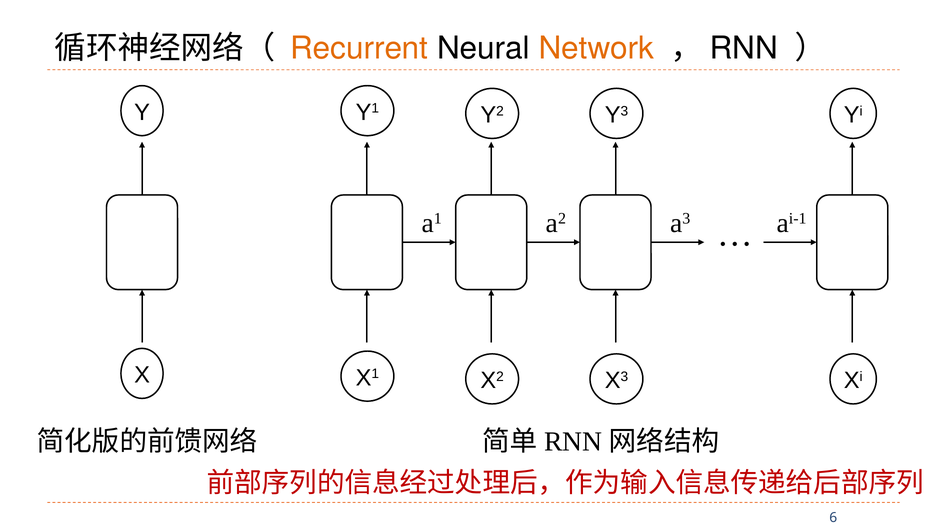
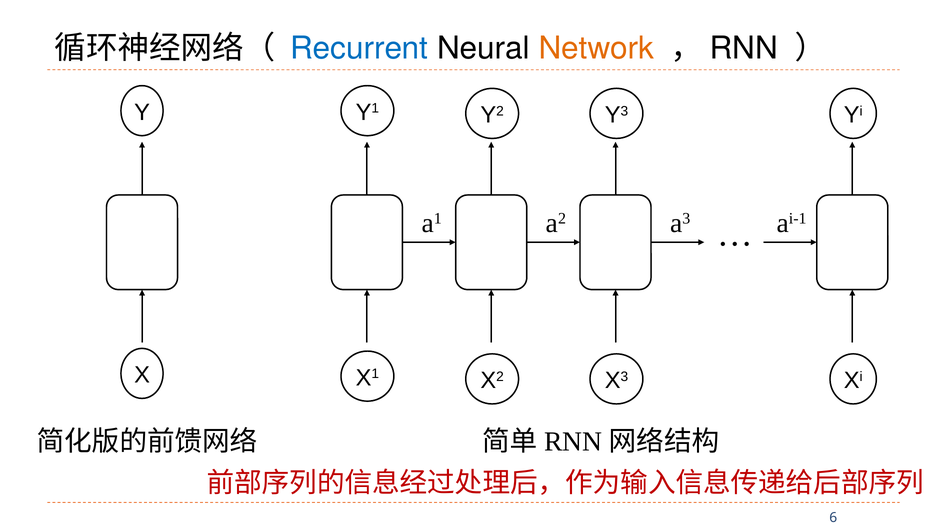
Recurrent colour: orange -> blue
